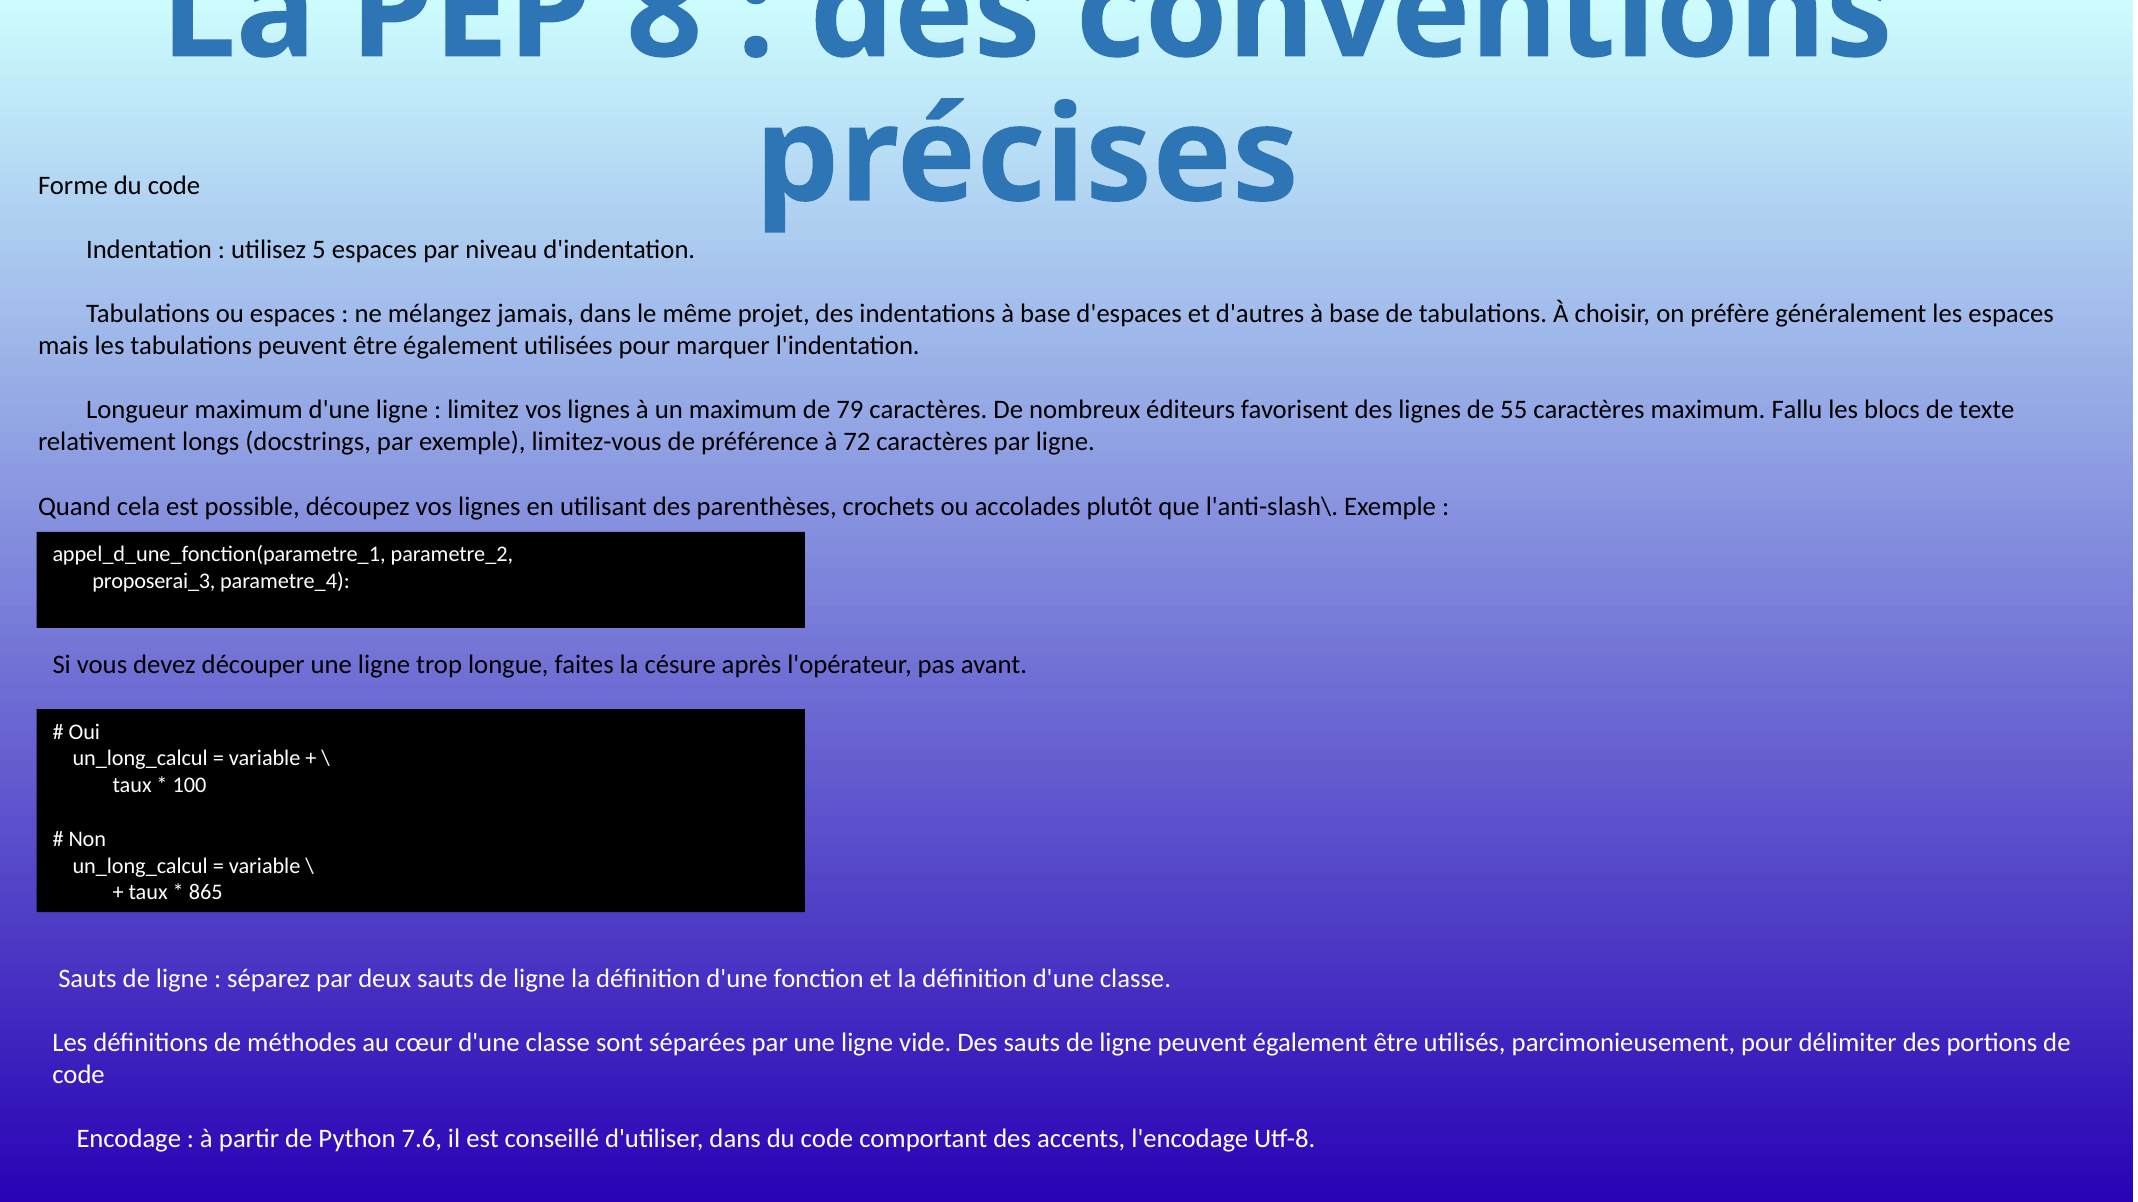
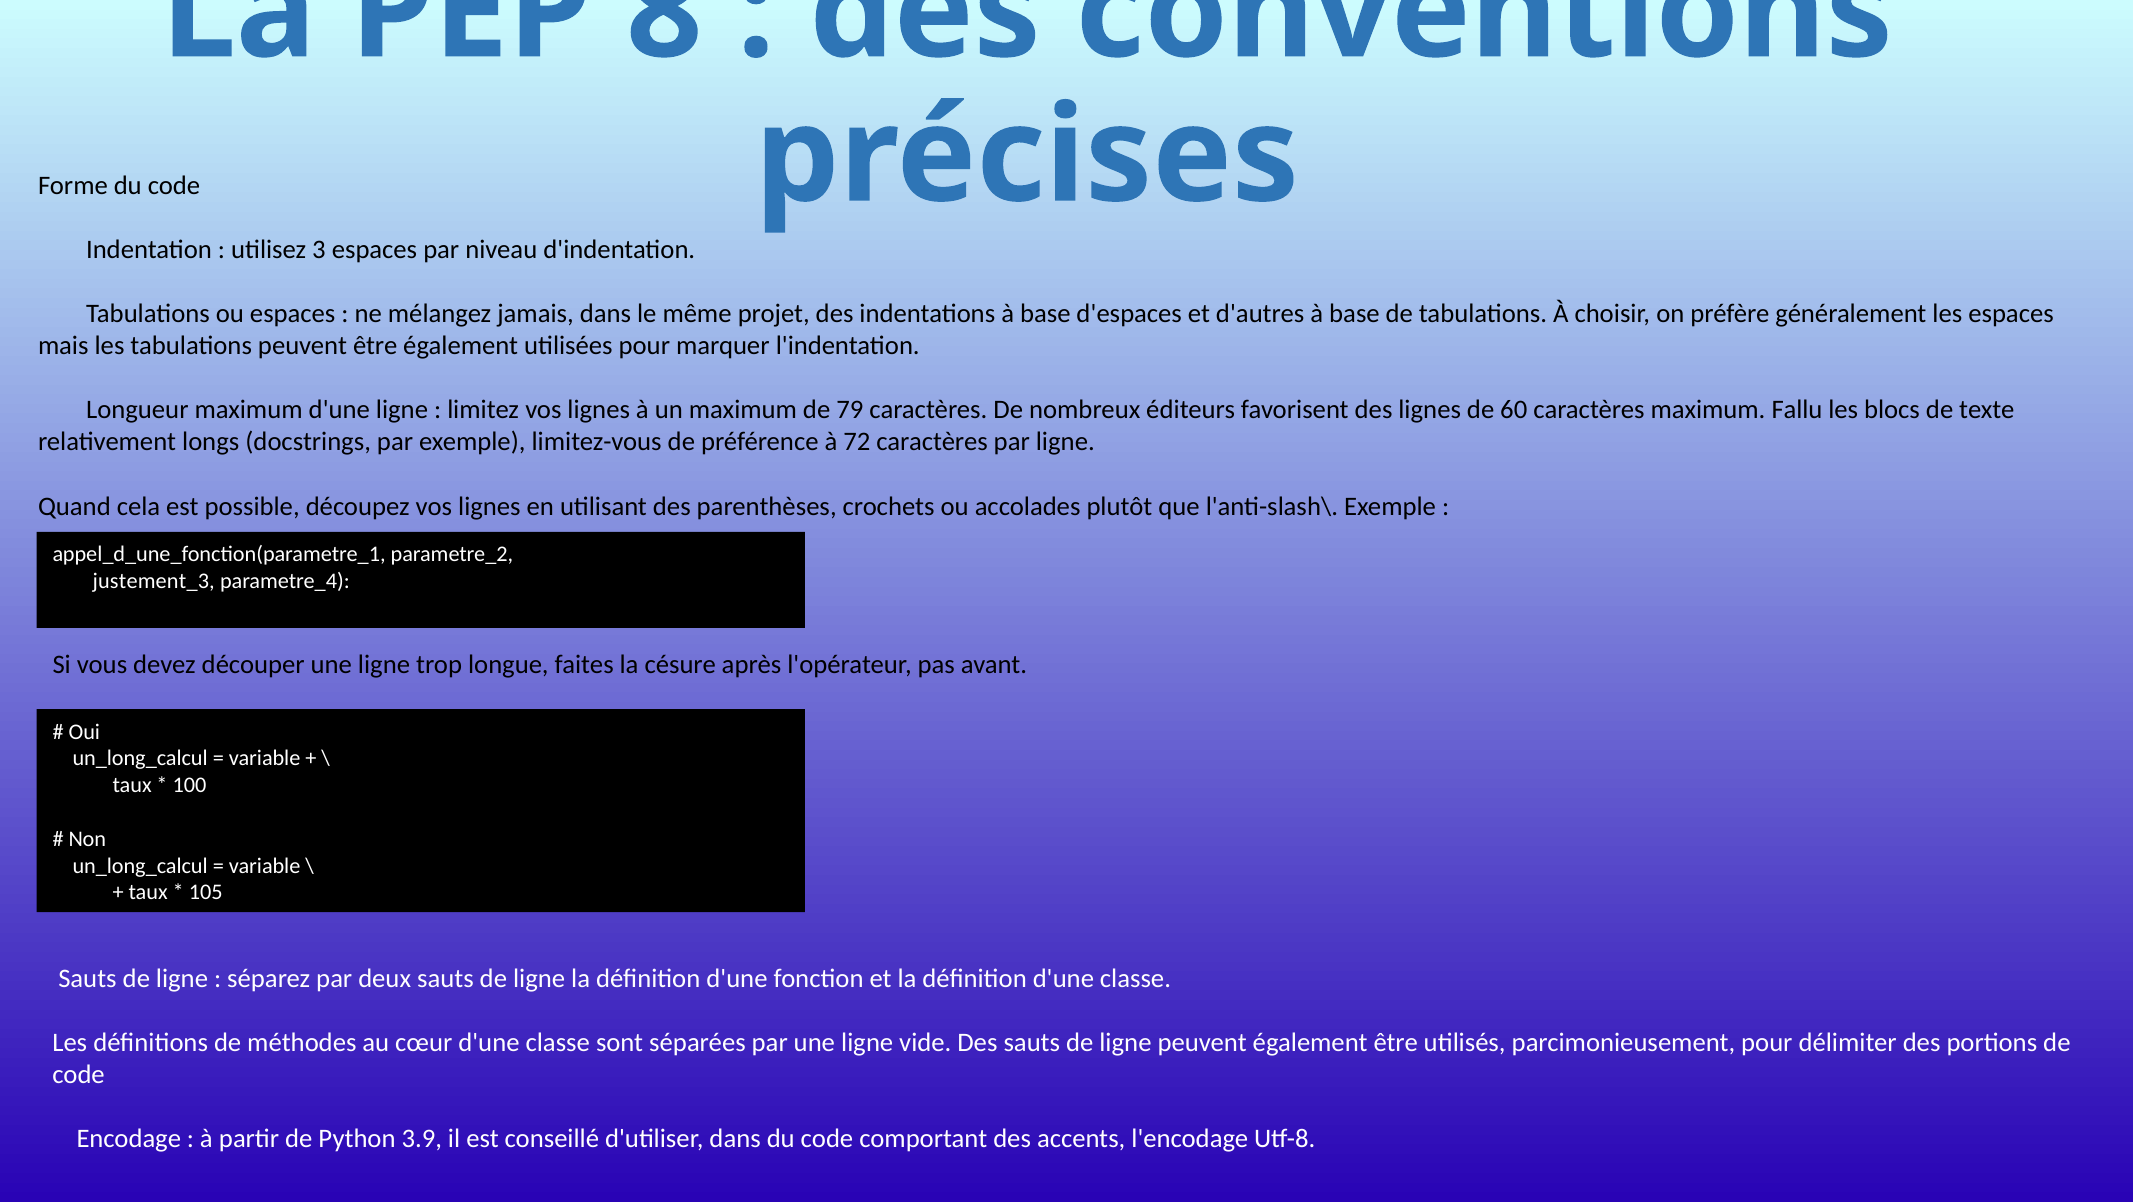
5: 5 -> 3
55: 55 -> 60
proposerai_3: proposerai_3 -> justement_3
865: 865 -> 105
7.6: 7.6 -> 3.9
